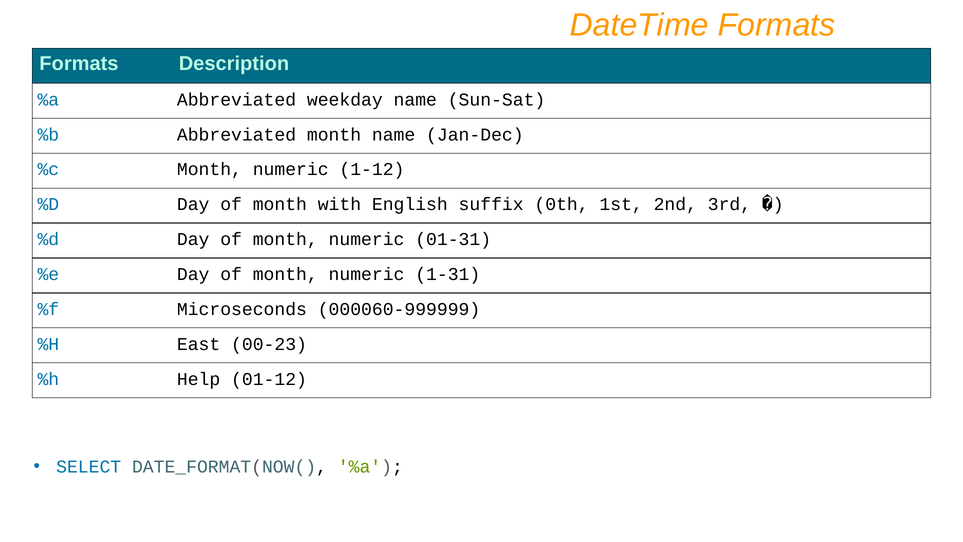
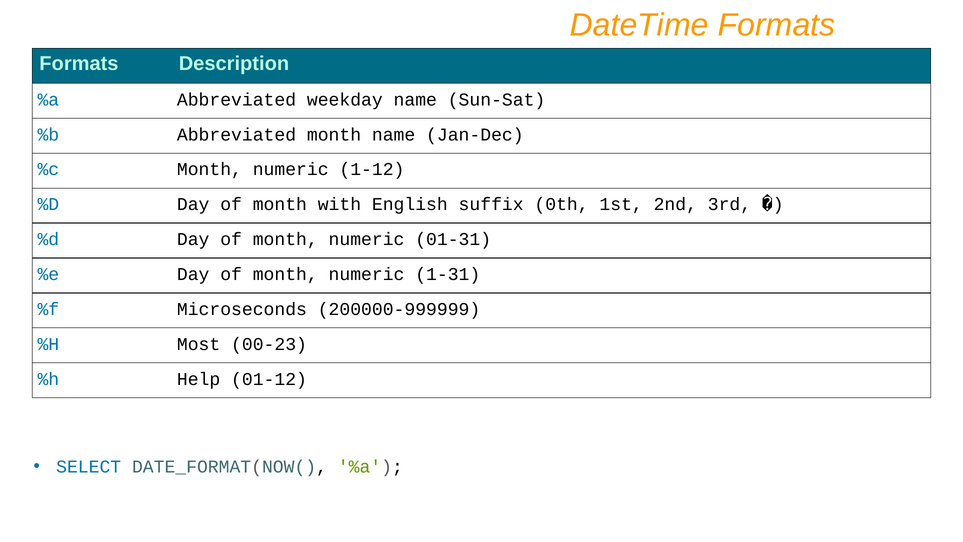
000060-999999: 000060-999999 -> 200000-999999
East: East -> Most
